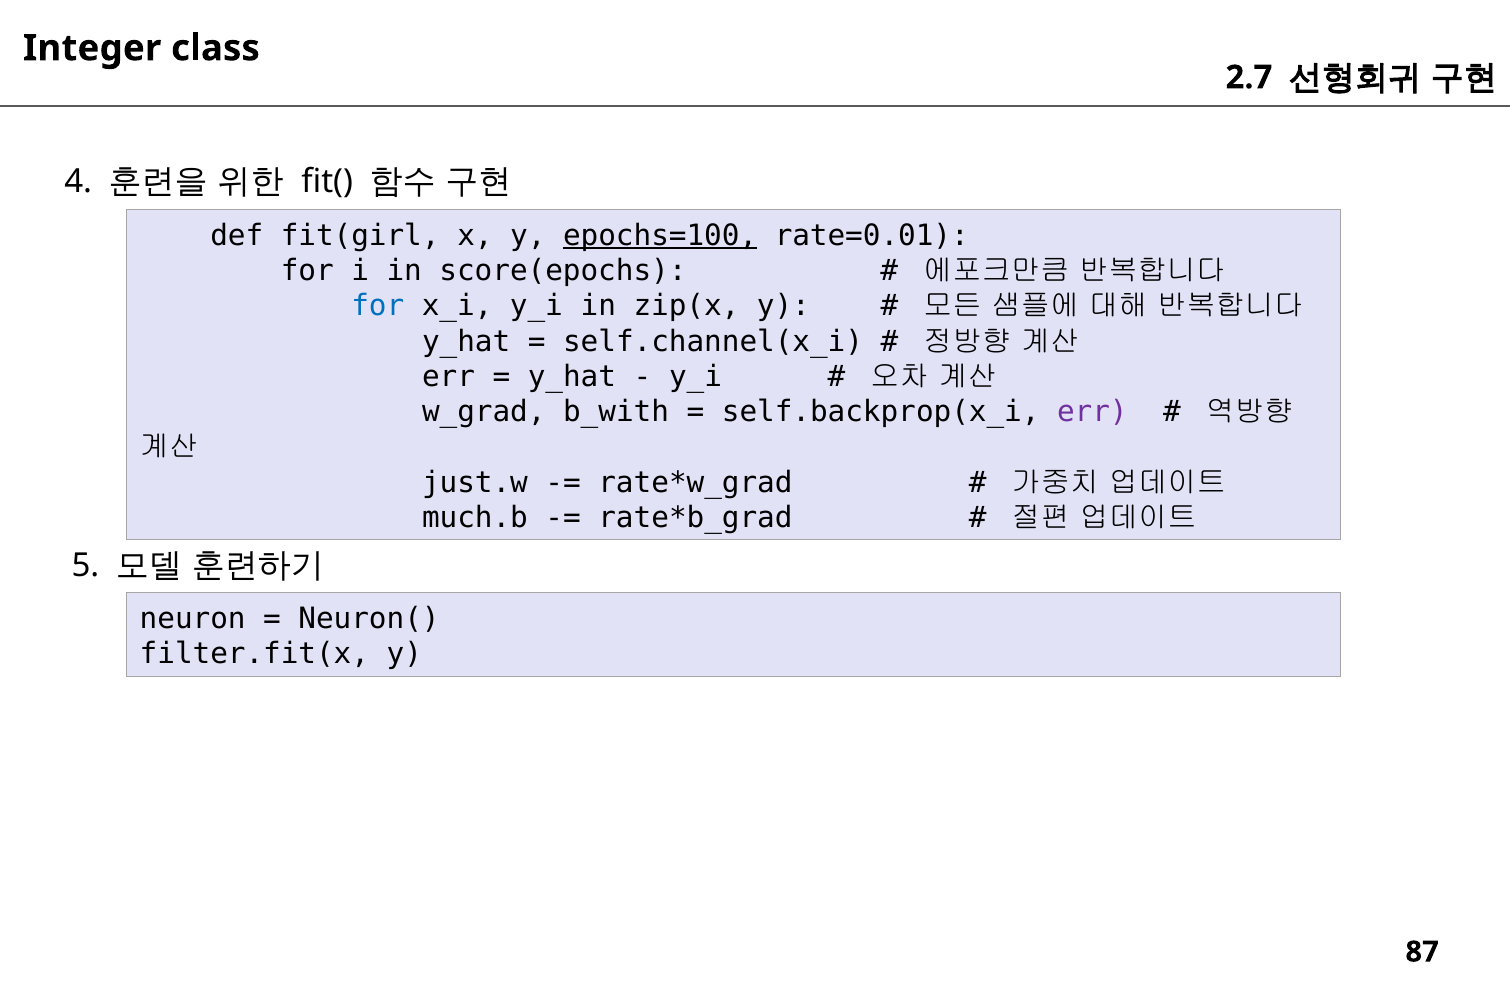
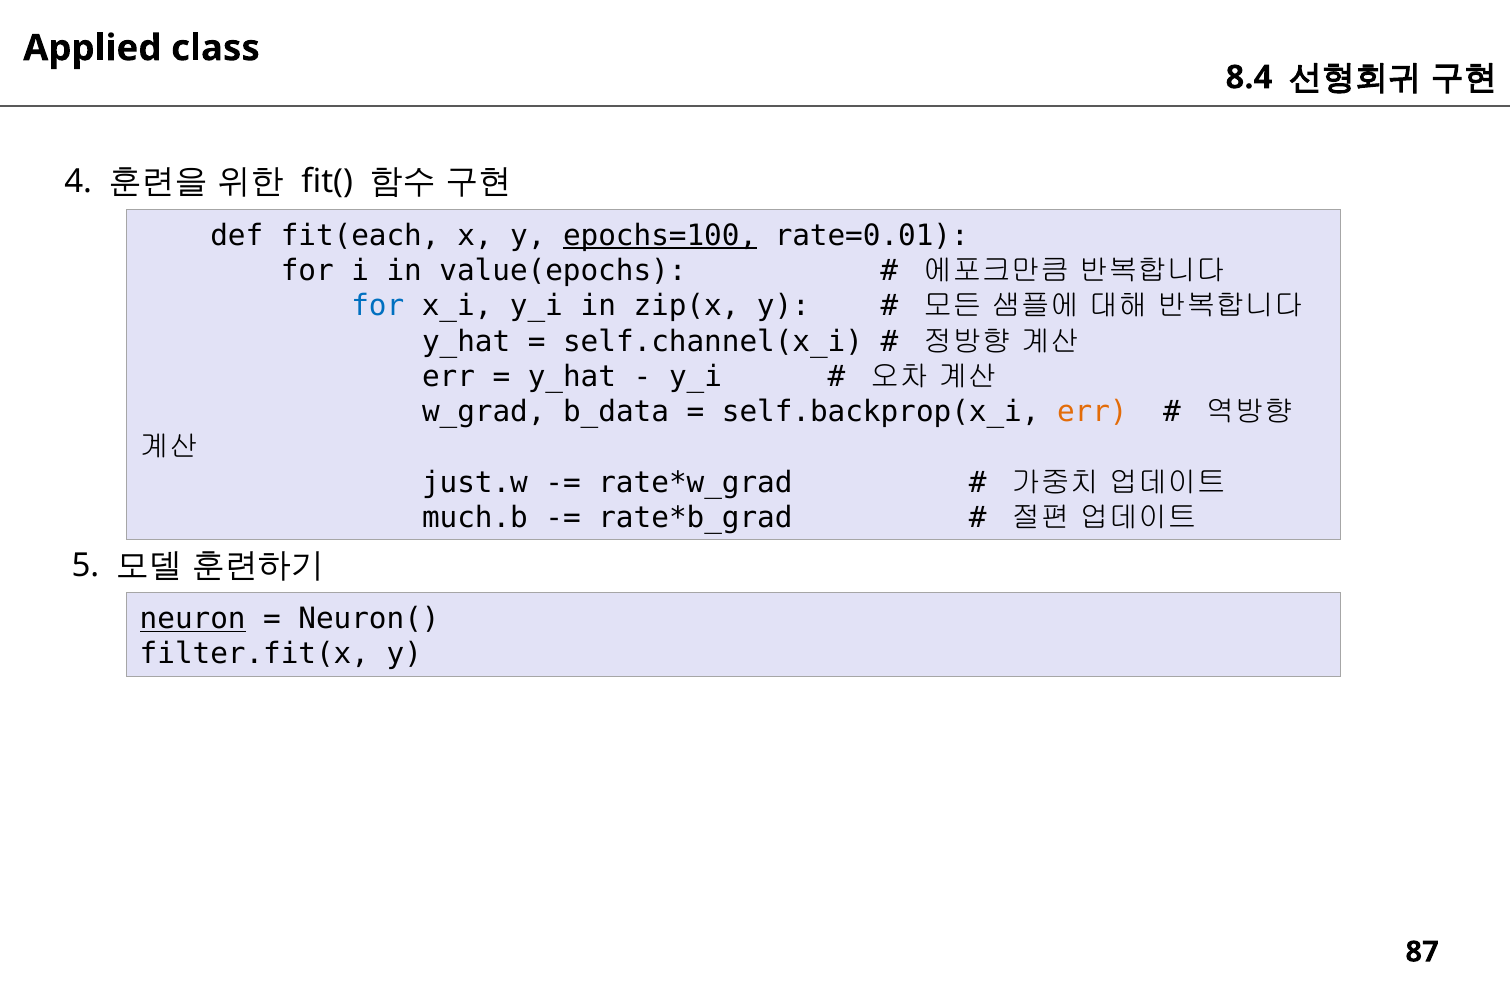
Integer: Integer -> Applied
2.7: 2.7 -> 8.4
fit(girl: fit(girl -> fit(each
score(epochs: score(epochs -> value(epochs
b_with: b_with -> b_data
err at (1092, 412) colour: purple -> orange
neuron underline: none -> present
